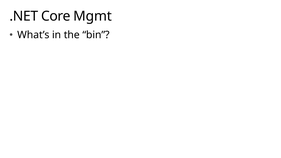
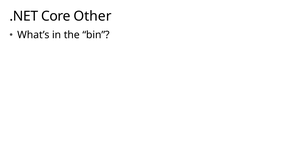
Mgmt: Mgmt -> Other
